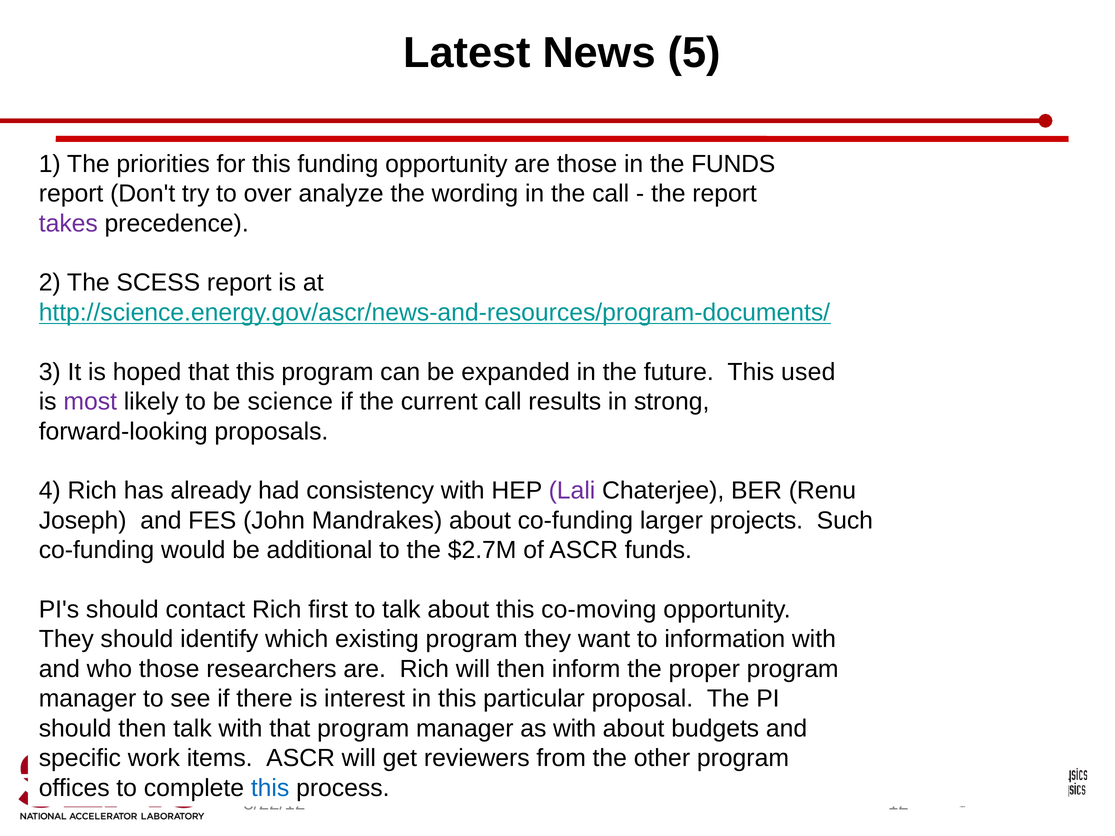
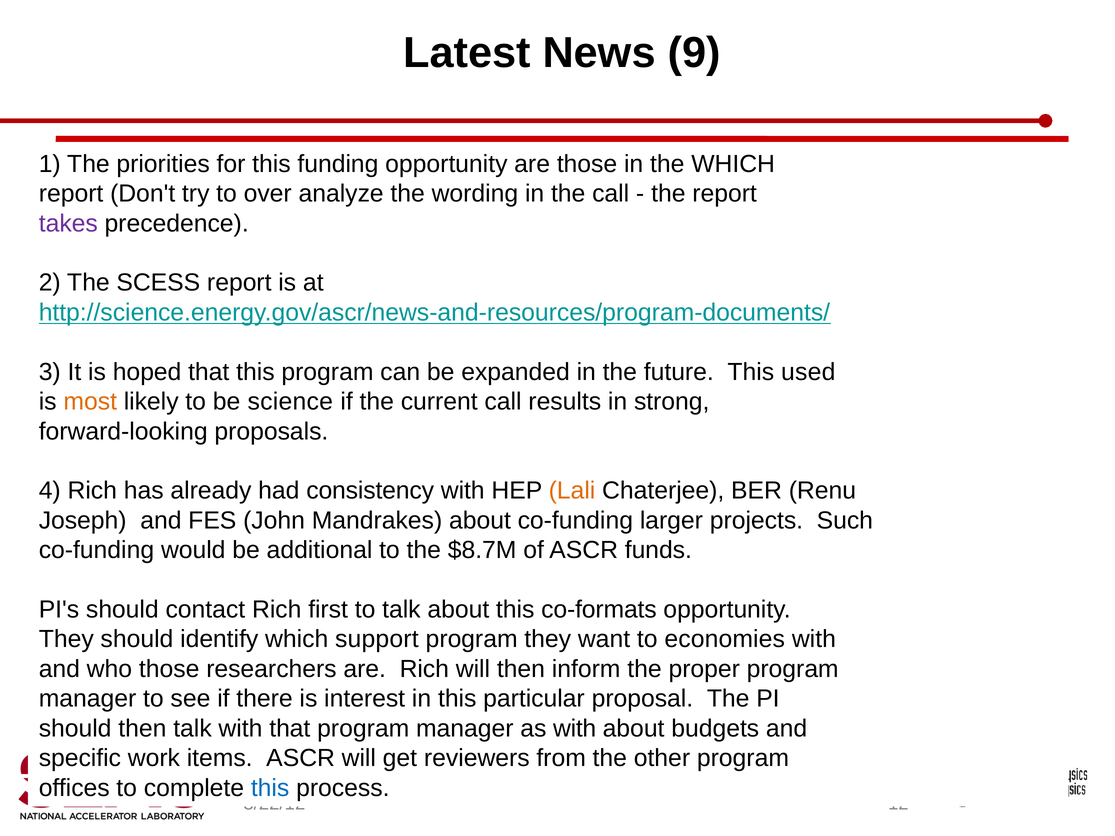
5: 5 -> 9
the FUNDS: FUNDS -> WHICH
most colour: purple -> orange
Lali colour: purple -> orange
$2.7M: $2.7M -> $8.7M
co-moving: co-moving -> co-formats
existing: existing -> support
information: information -> economies
